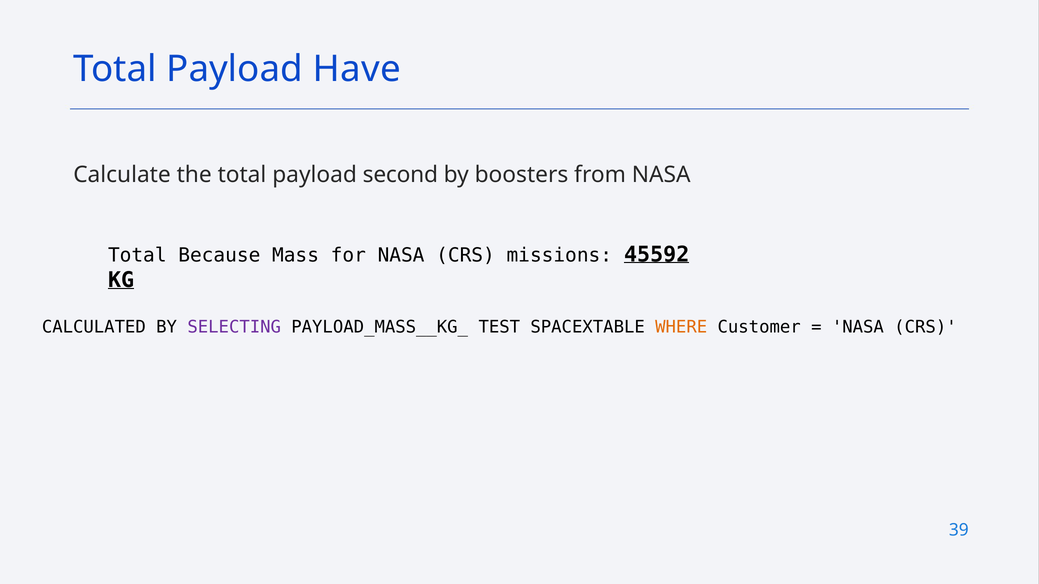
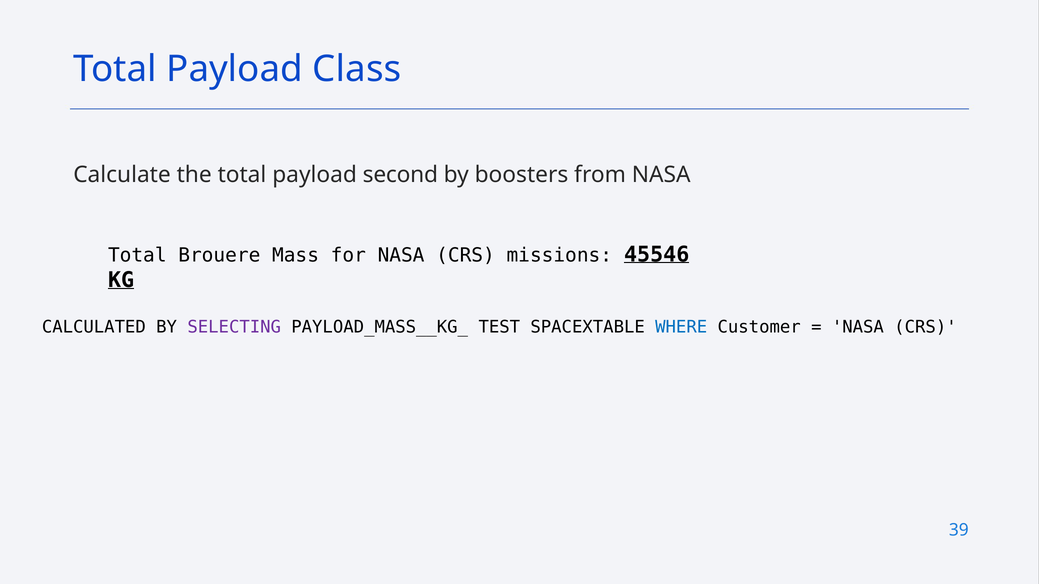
Have: Have -> Class
Because: Because -> Brouere
45592: 45592 -> 45546
WHERE colour: orange -> blue
